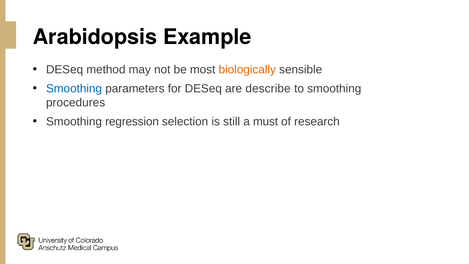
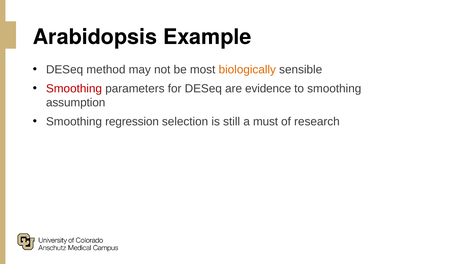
Smoothing at (74, 89) colour: blue -> red
describe: describe -> evidence
procedures: procedures -> assumption
